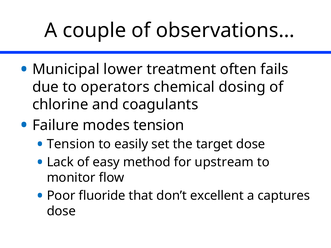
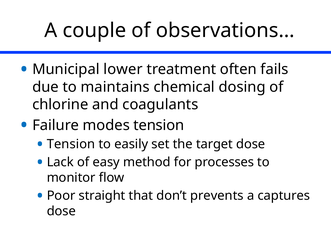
operators: operators -> maintains
upstream: upstream -> processes
fluoride: fluoride -> straight
excellent: excellent -> prevents
